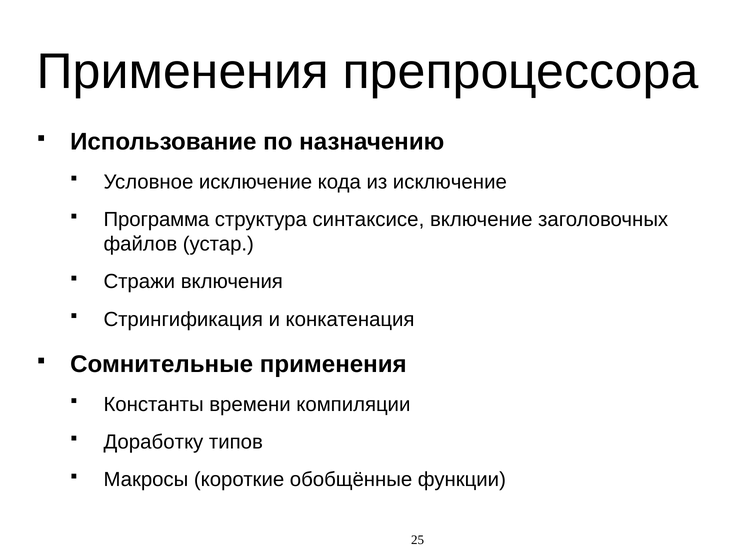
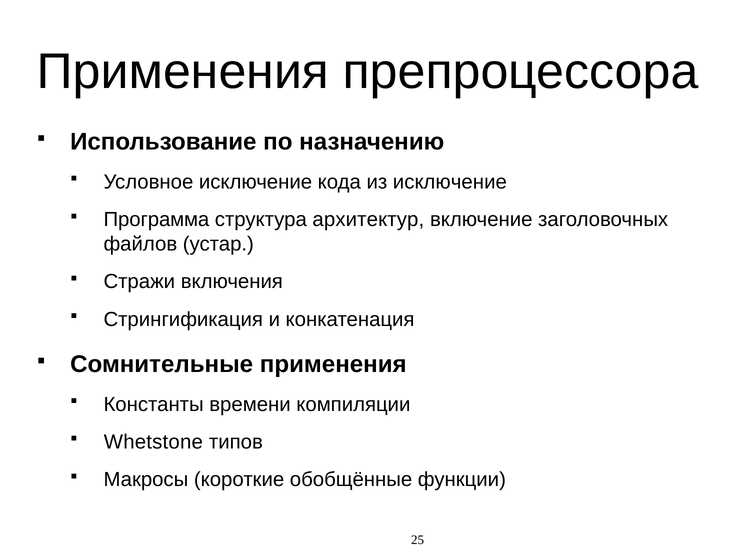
синтаксисе: синтаксисе -> архитектур
Доработку: Доработку -> Whetstone
